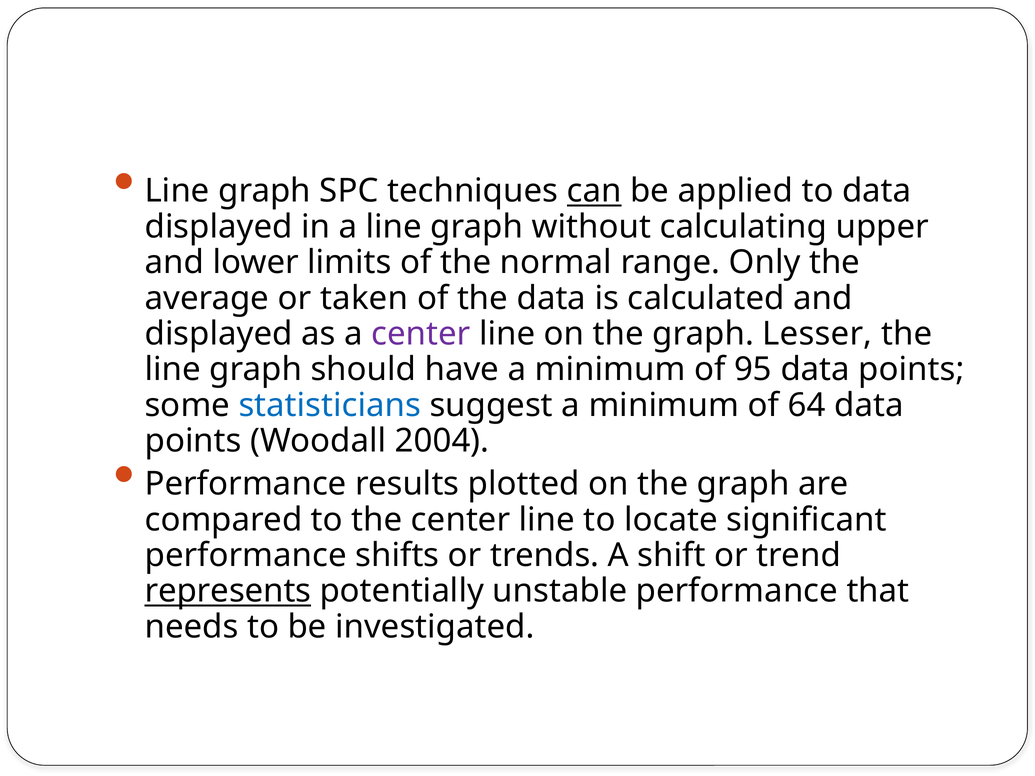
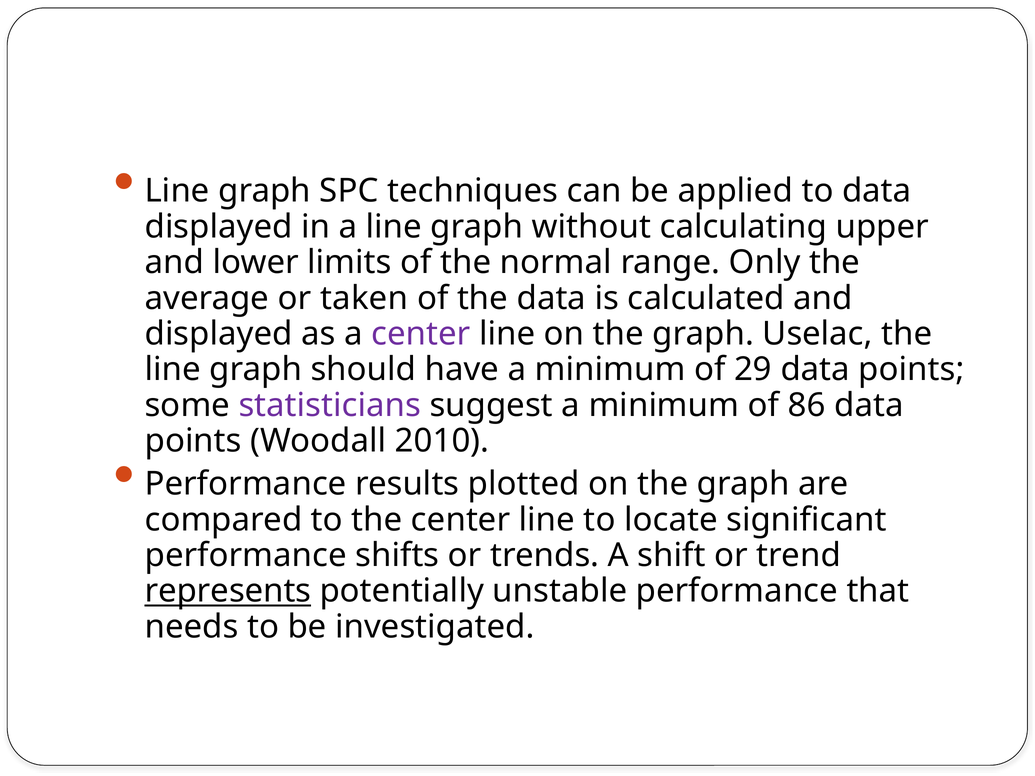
can underline: present -> none
Lesser: Lesser -> Uselac
95: 95 -> 29
statisticians colour: blue -> purple
64: 64 -> 86
2004: 2004 -> 2010
